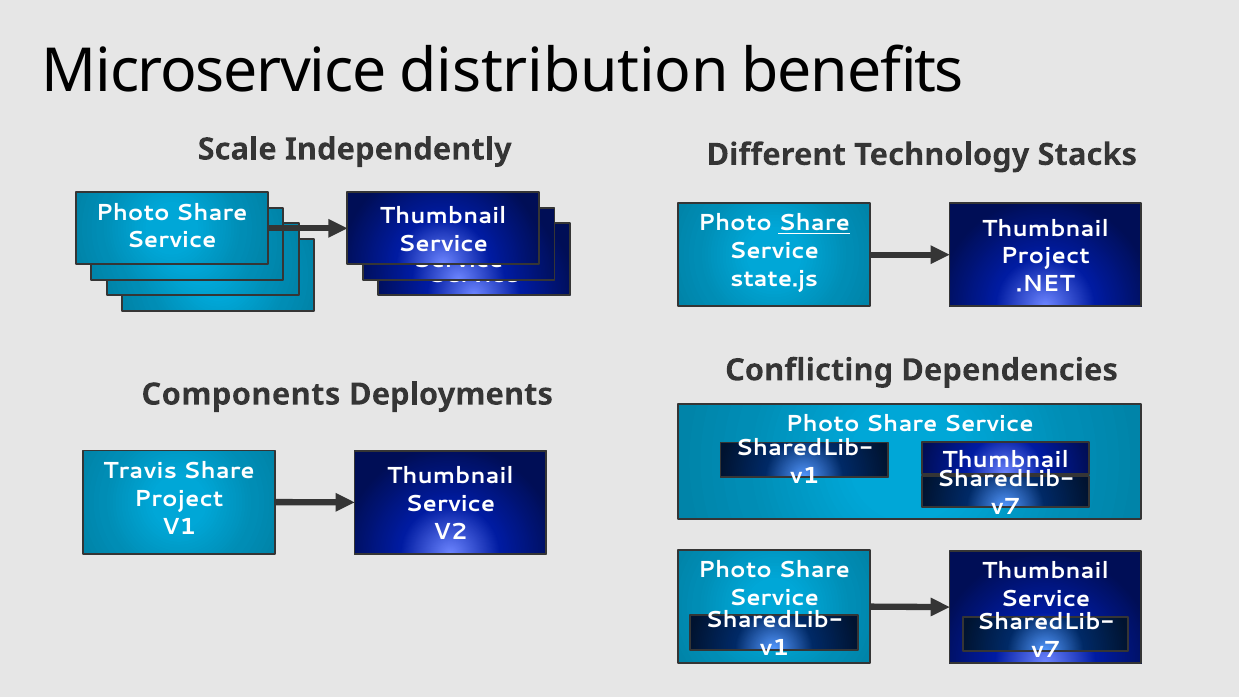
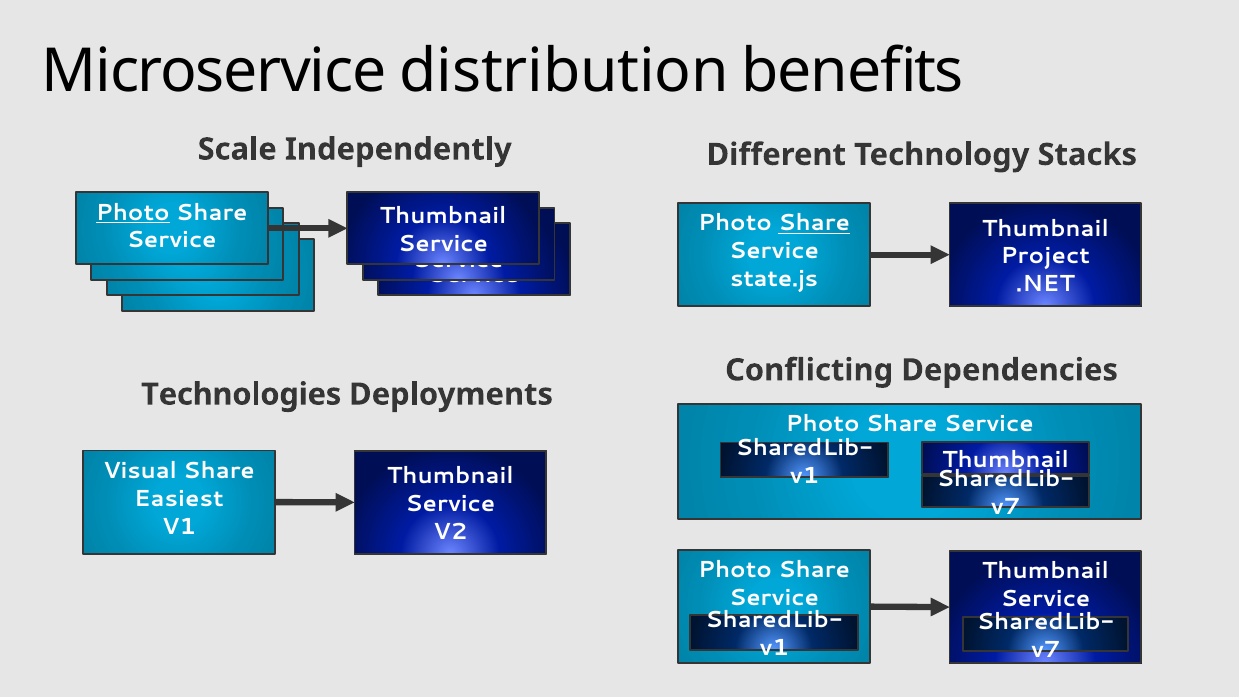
Photo at (133, 212) underline: none -> present
Components: Components -> Technologies
Travis: Travis -> Visual
Project at (179, 498): Project -> Easiest
